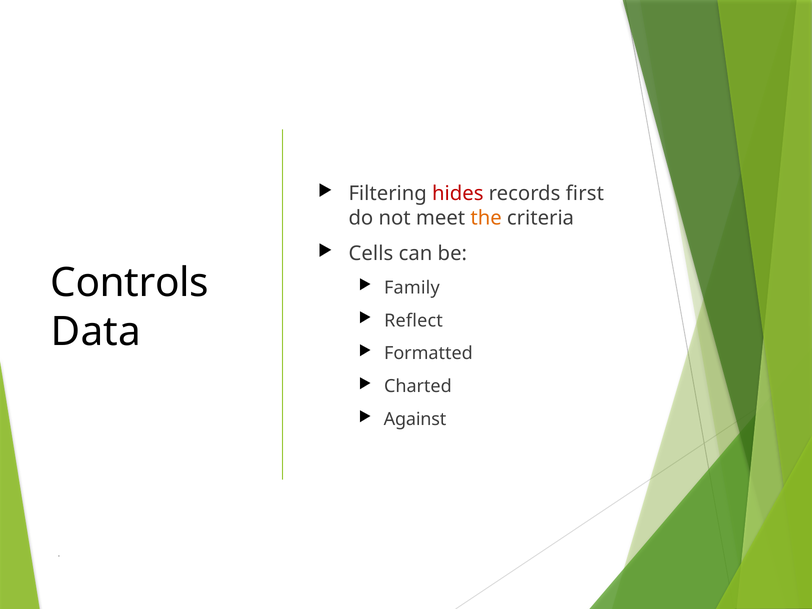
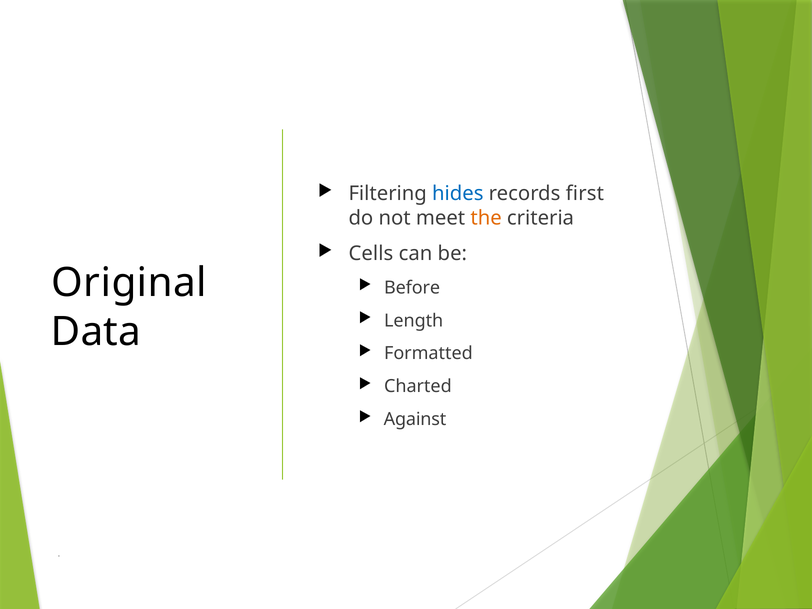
hides colour: red -> blue
Controls: Controls -> Original
Family: Family -> Before
Reflect: Reflect -> Length
